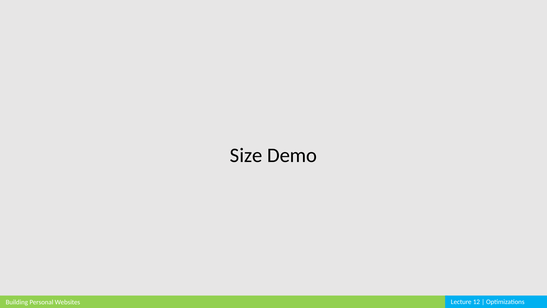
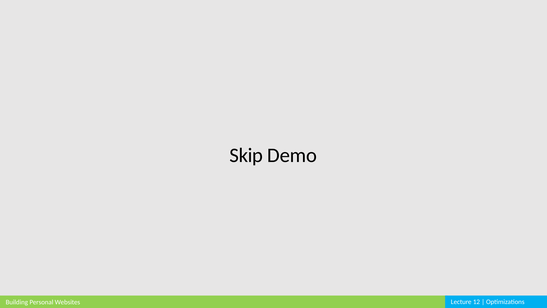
Size: Size -> Skip
